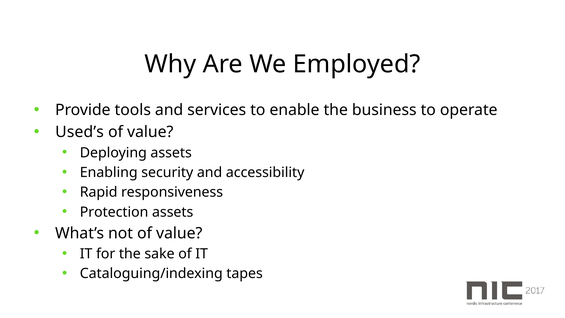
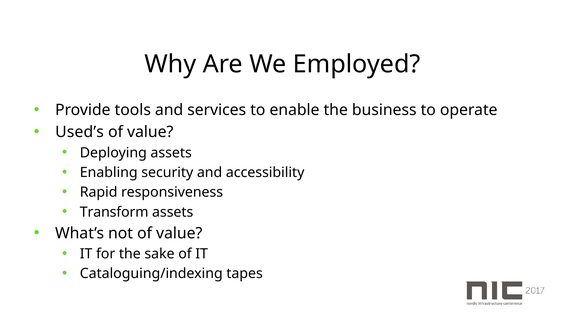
Protection: Protection -> Transform
